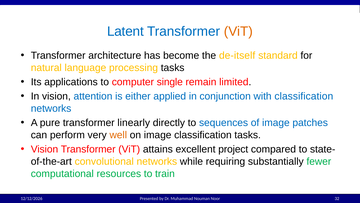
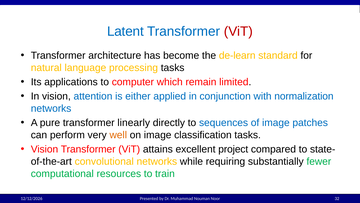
ViT at (238, 31) colour: orange -> red
de-itself: de-itself -> de-learn
single: single -> which
with classification: classification -> normalization
